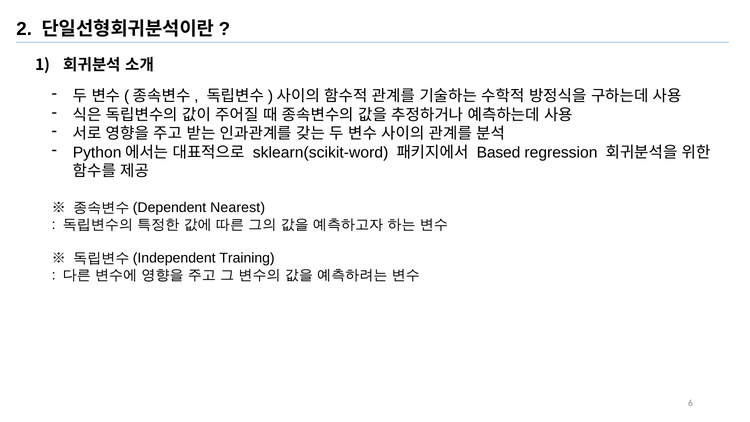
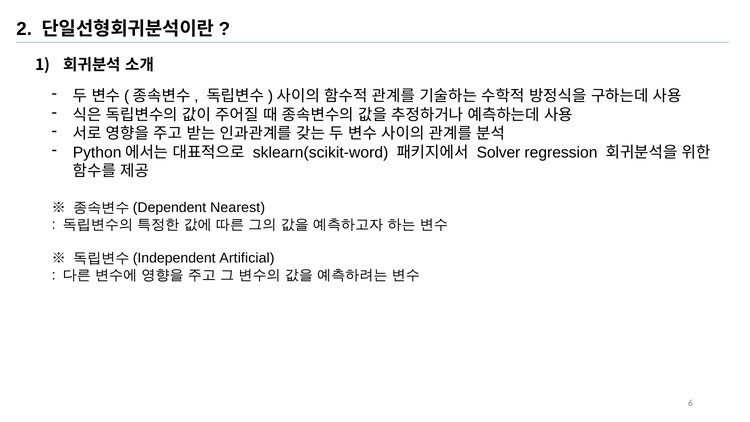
Based: Based -> Solver
Training: Training -> Artificial
